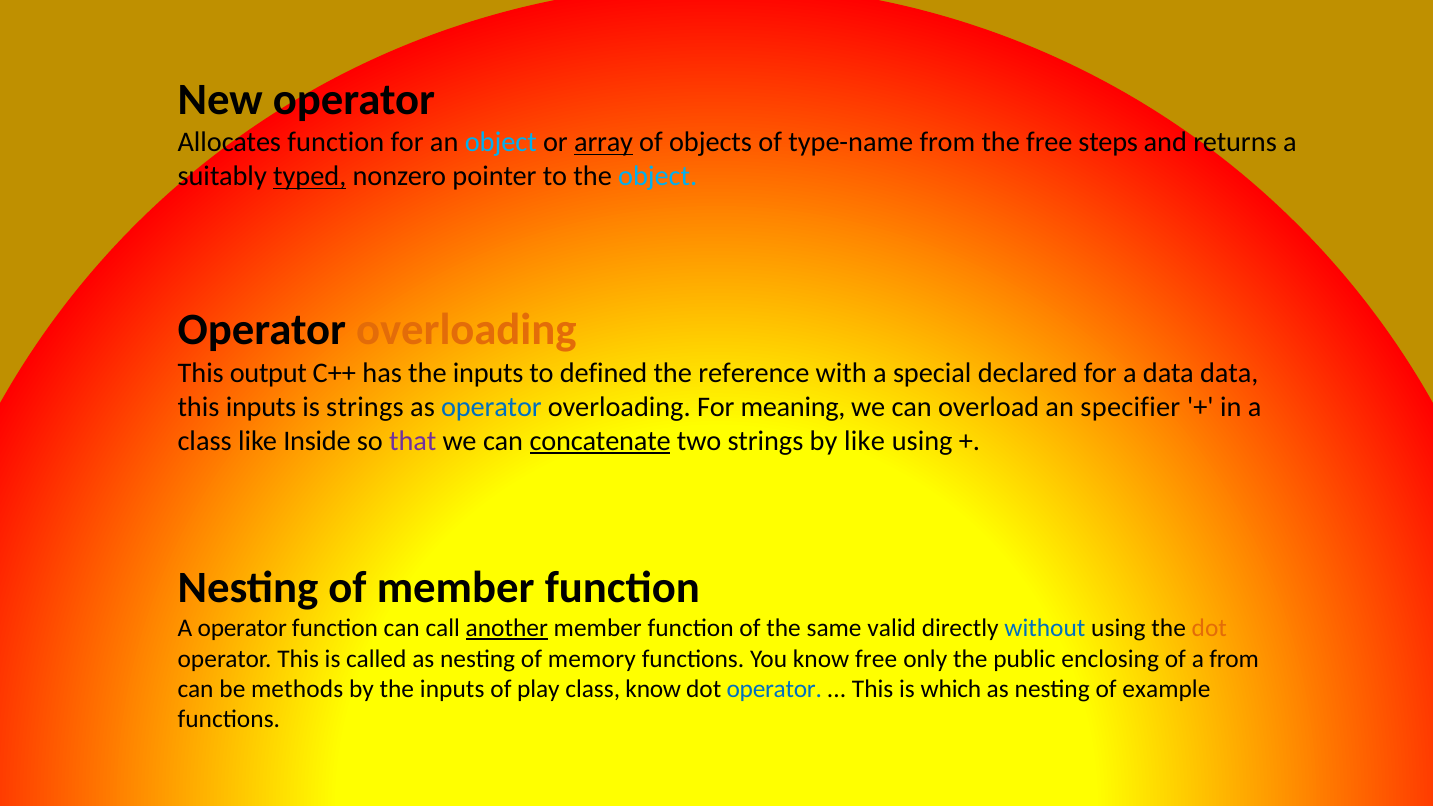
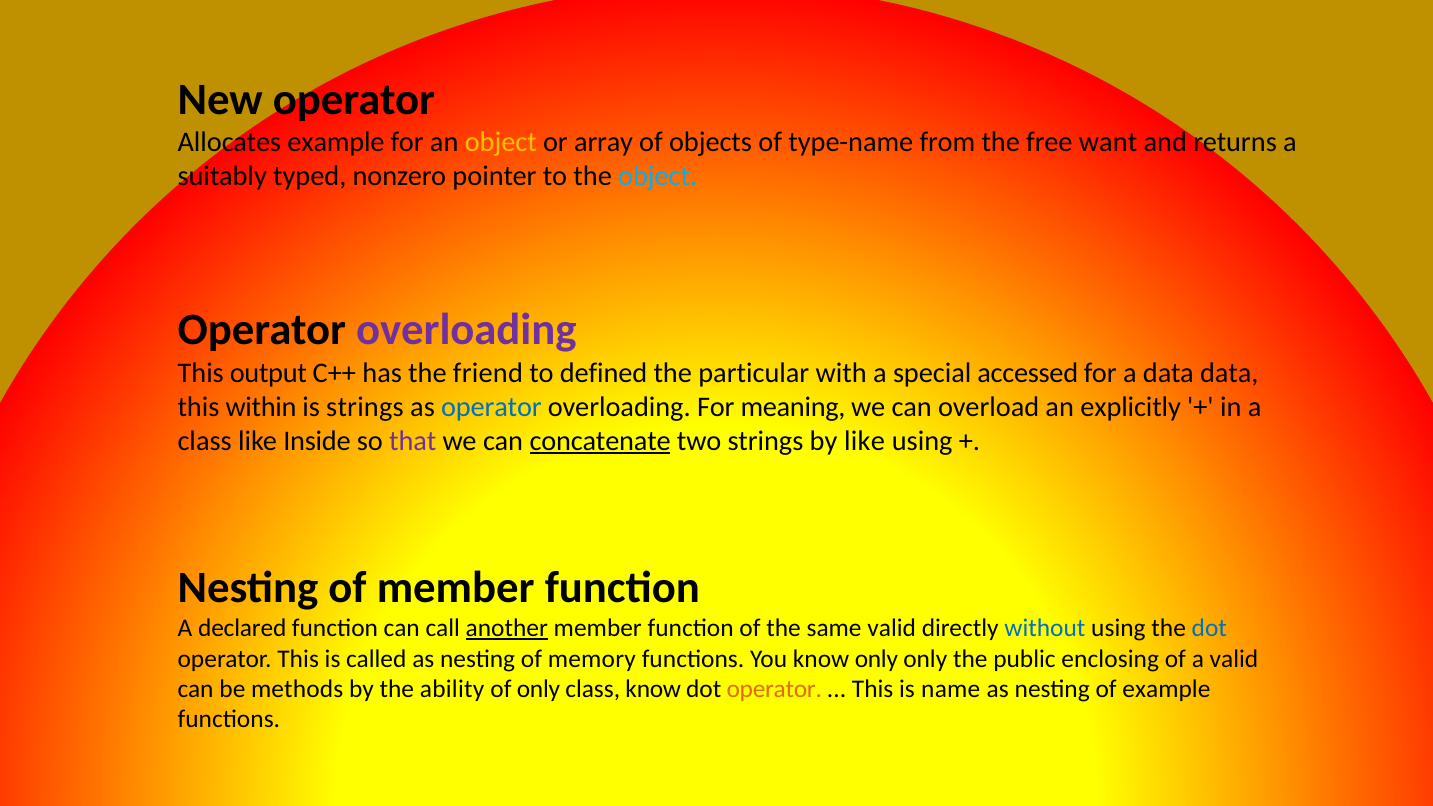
Allocates function: function -> example
object at (501, 142) colour: light blue -> yellow
array underline: present -> none
steps: steps -> want
typed underline: present -> none
overloading at (466, 330) colour: orange -> purple
has the inputs: inputs -> friend
reference: reference -> particular
declared: declared -> accessed
this inputs: inputs -> within
specifier: specifier -> explicitly
A operator: operator -> declared
dot at (1209, 628) colour: orange -> blue
know free: free -> only
a from: from -> valid
by the inputs: inputs -> ability
of play: play -> only
operator at (774, 689) colour: blue -> orange
which: which -> name
